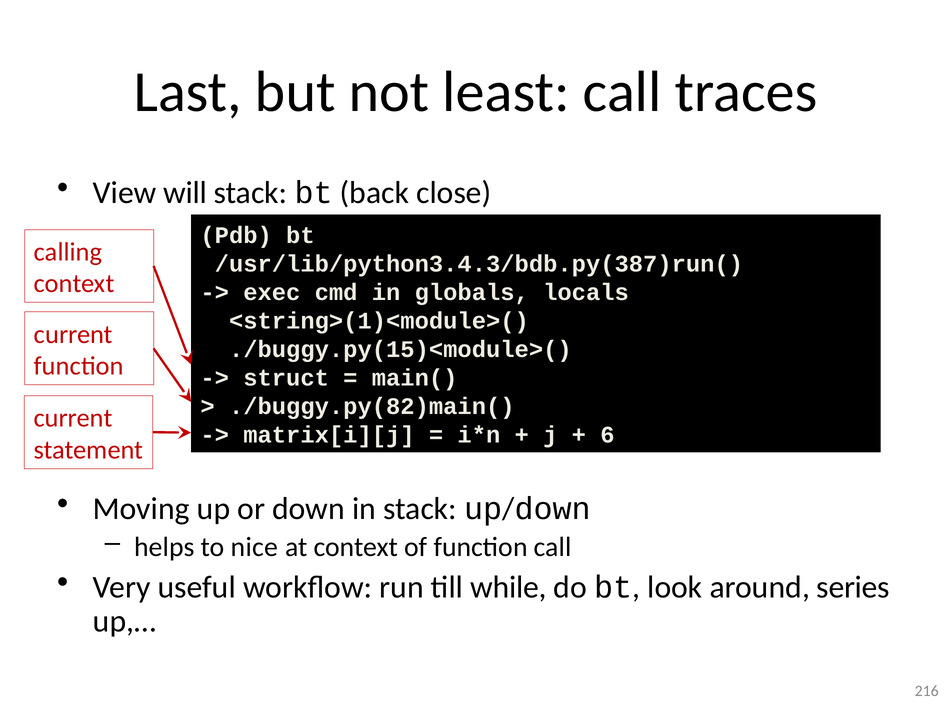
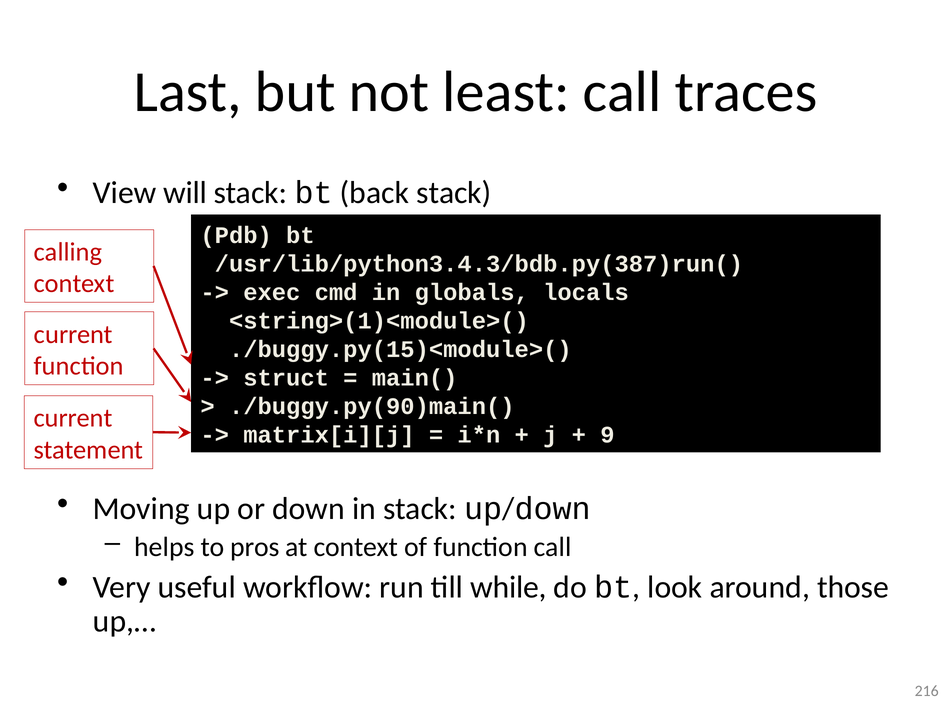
back close: close -> stack
./buggy.py(82)main(: ./buggy.py(82)main( -> ./buggy.py(90)main(
6: 6 -> 9
nice: nice -> pros
series: series -> those
